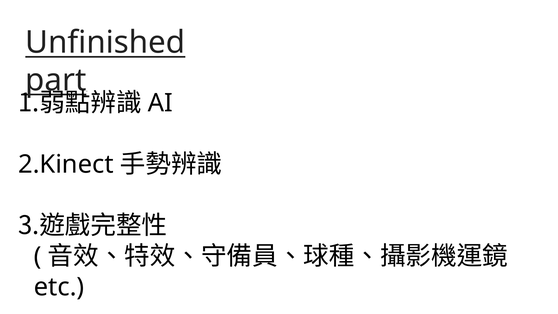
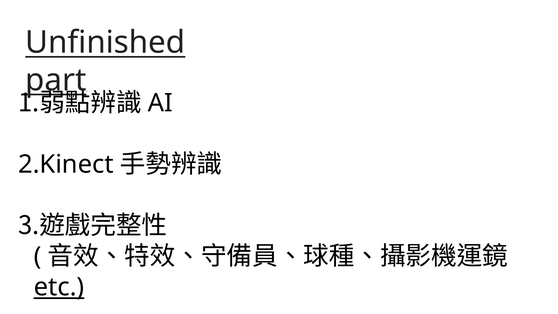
etc underline: none -> present
